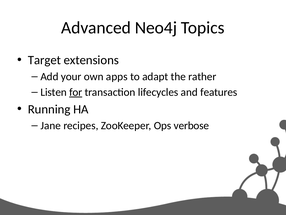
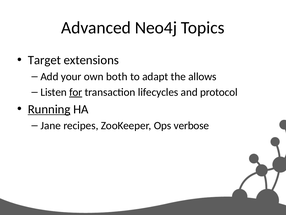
apps: apps -> both
rather: rather -> allows
features: features -> protocol
Running underline: none -> present
